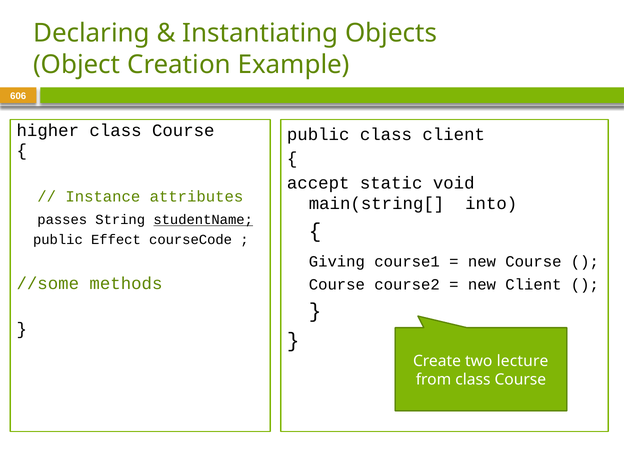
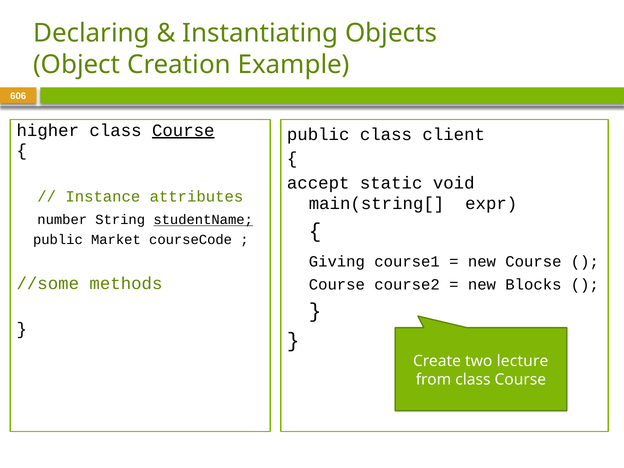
Course at (183, 130) underline: none -> present
into: into -> expr
passes: passes -> number
Effect: Effect -> Market
new Client: Client -> Blocks
